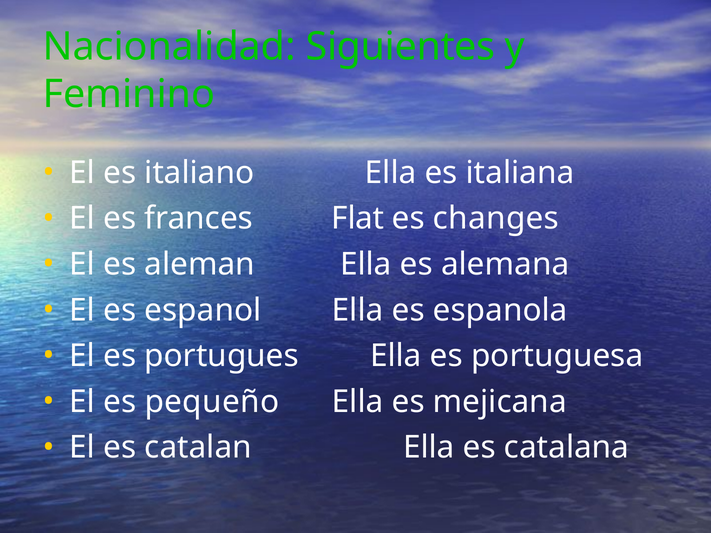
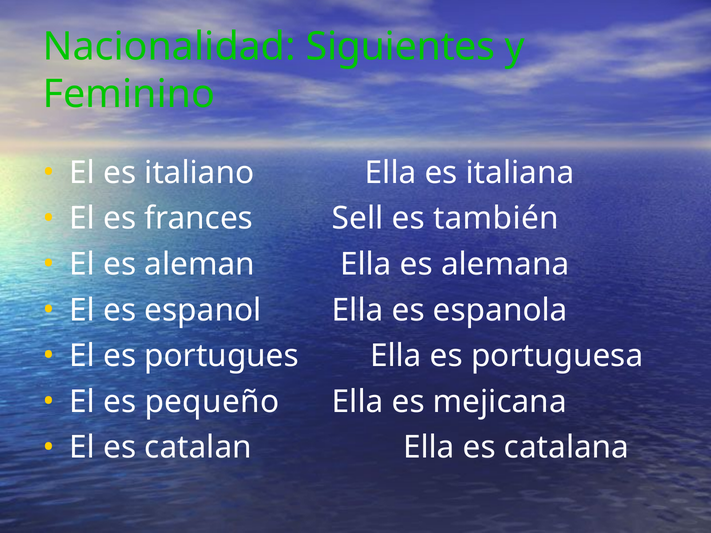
Flat: Flat -> Sell
changes: changes -> también
